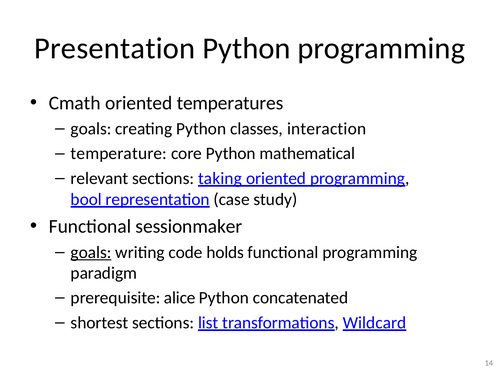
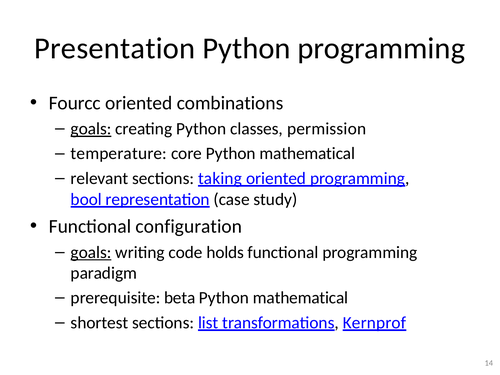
Cmath: Cmath -> Fourcc
temperatures: temperatures -> combinations
goals at (91, 129) underline: none -> present
interaction: interaction -> permission
sessionmaker: sessionmaker -> configuration
alice: alice -> beta
concatenated at (301, 298): concatenated -> mathematical
Wildcard: Wildcard -> Kernprof
